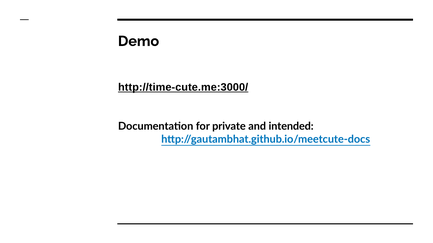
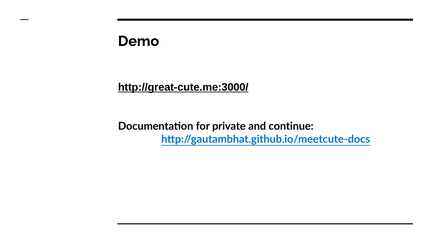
http://time-cute.me:3000/: http://time-cute.me:3000/ -> http://great-cute.me:3000/
intended: intended -> continue
